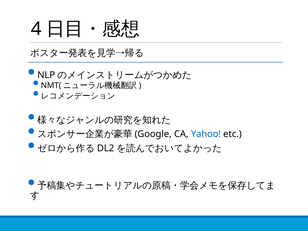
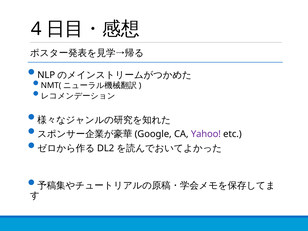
Yahoo colour: blue -> purple
